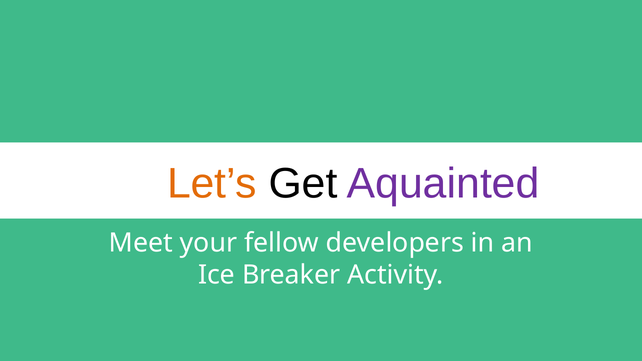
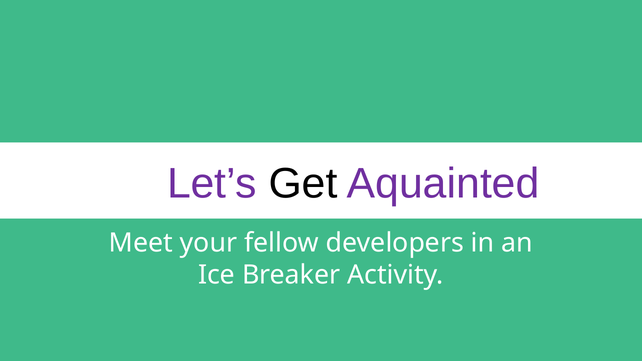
Let’s colour: orange -> purple
